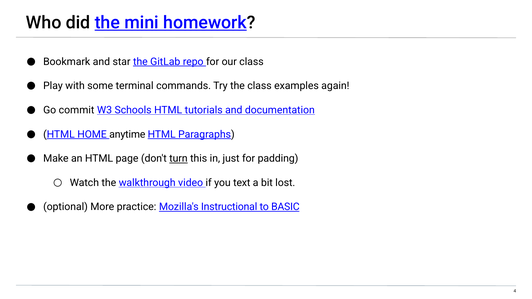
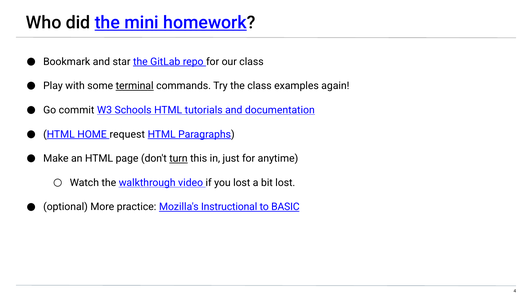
terminal underline: none -> present
anytime: anytime -> request
padding: padding -> anytime
you text: text -> lost
